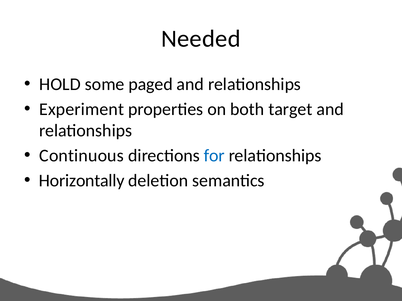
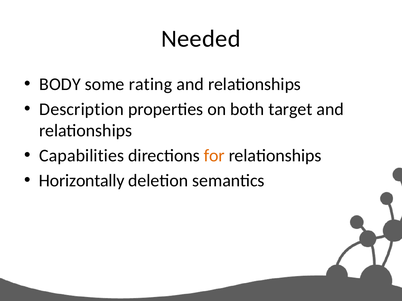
HOLD: HOLD -> BODY
paged: paged -> rating
Experiment: Experiment -> Description
Continuous: Continuous -> Capabilities
for colour: blue -> orange
